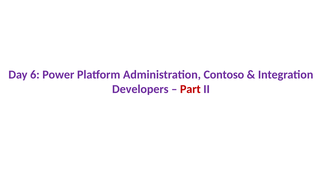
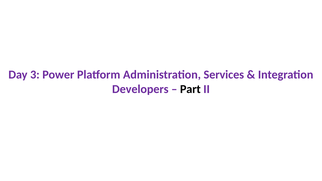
6: 6 -> 3
Contoso: Contoso -> Services
Part colour: red -> black
